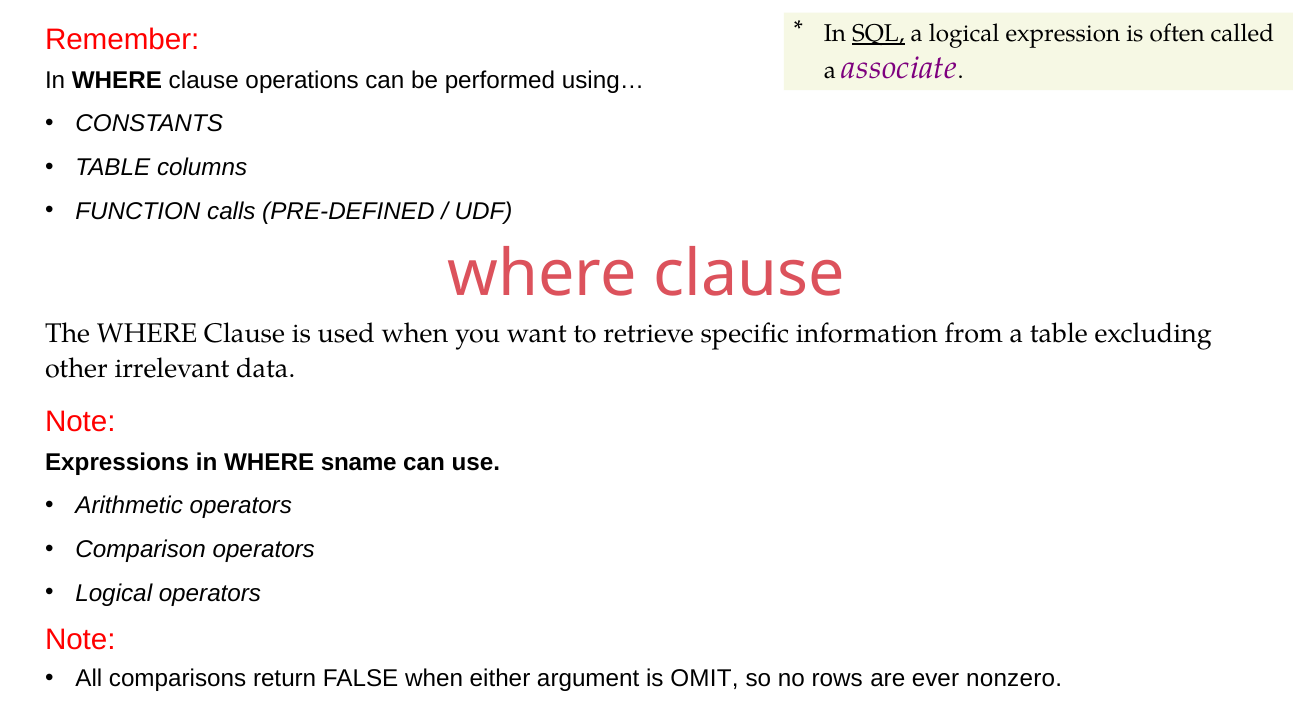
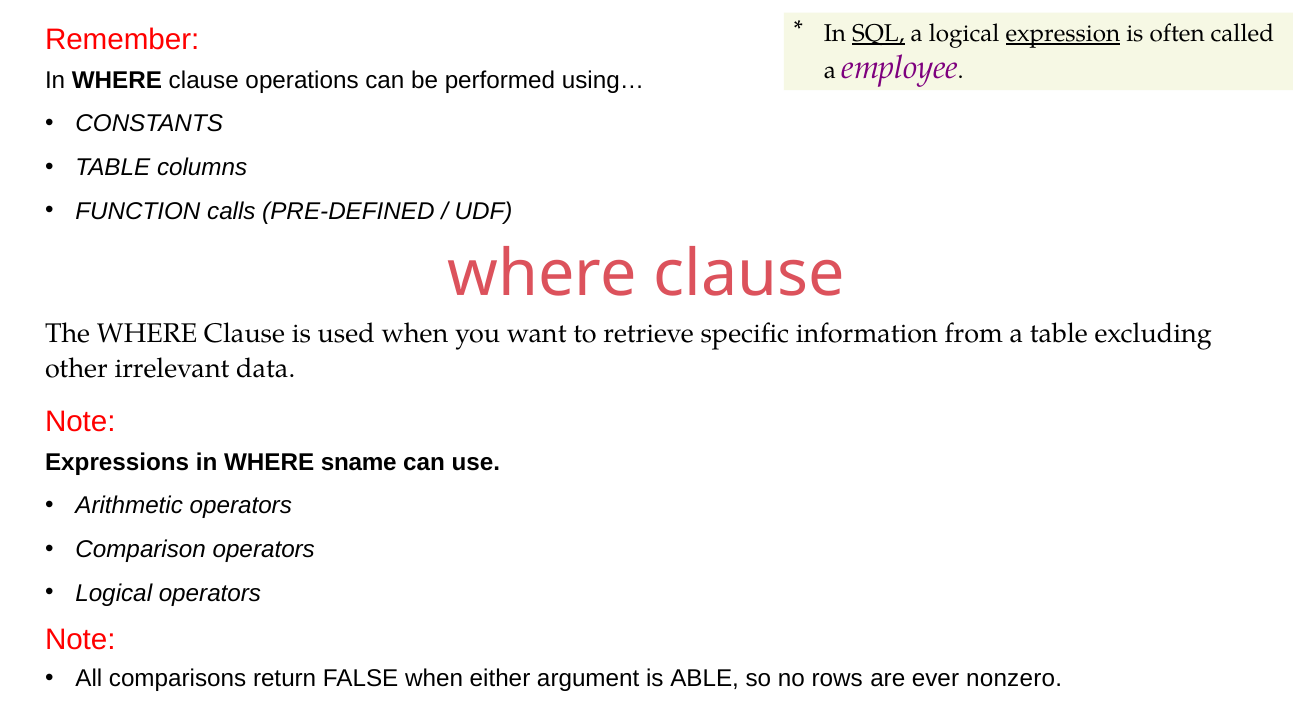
expression underline: none -> present
associate: associate -> employee
OMIT: OMIT -> ABLE
